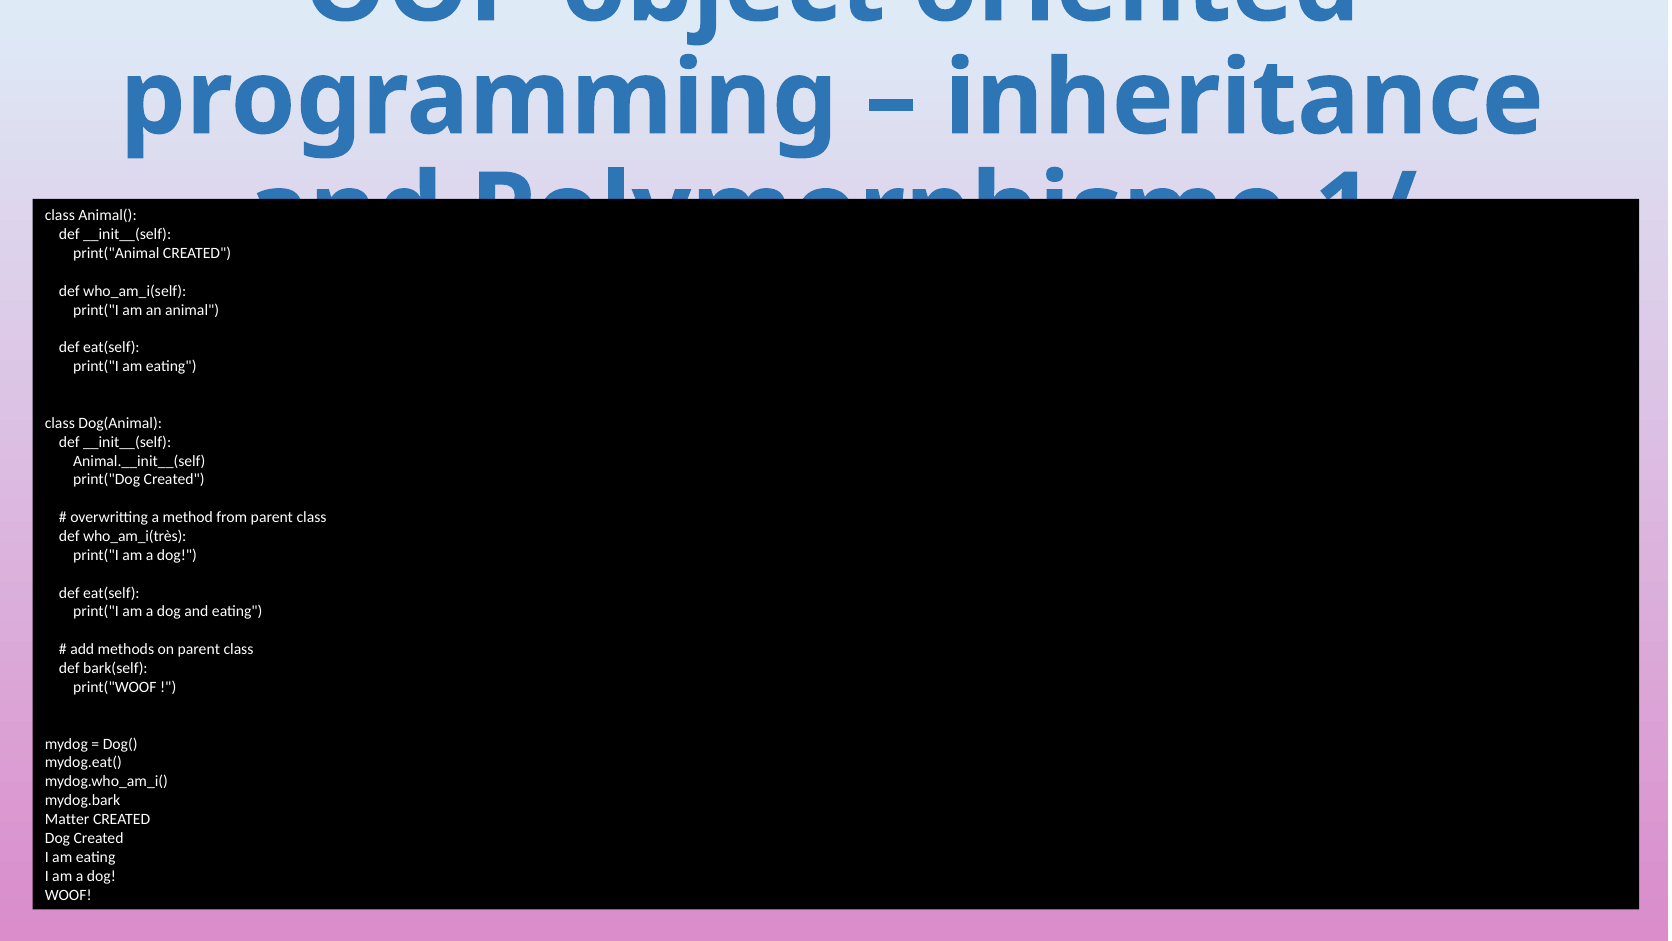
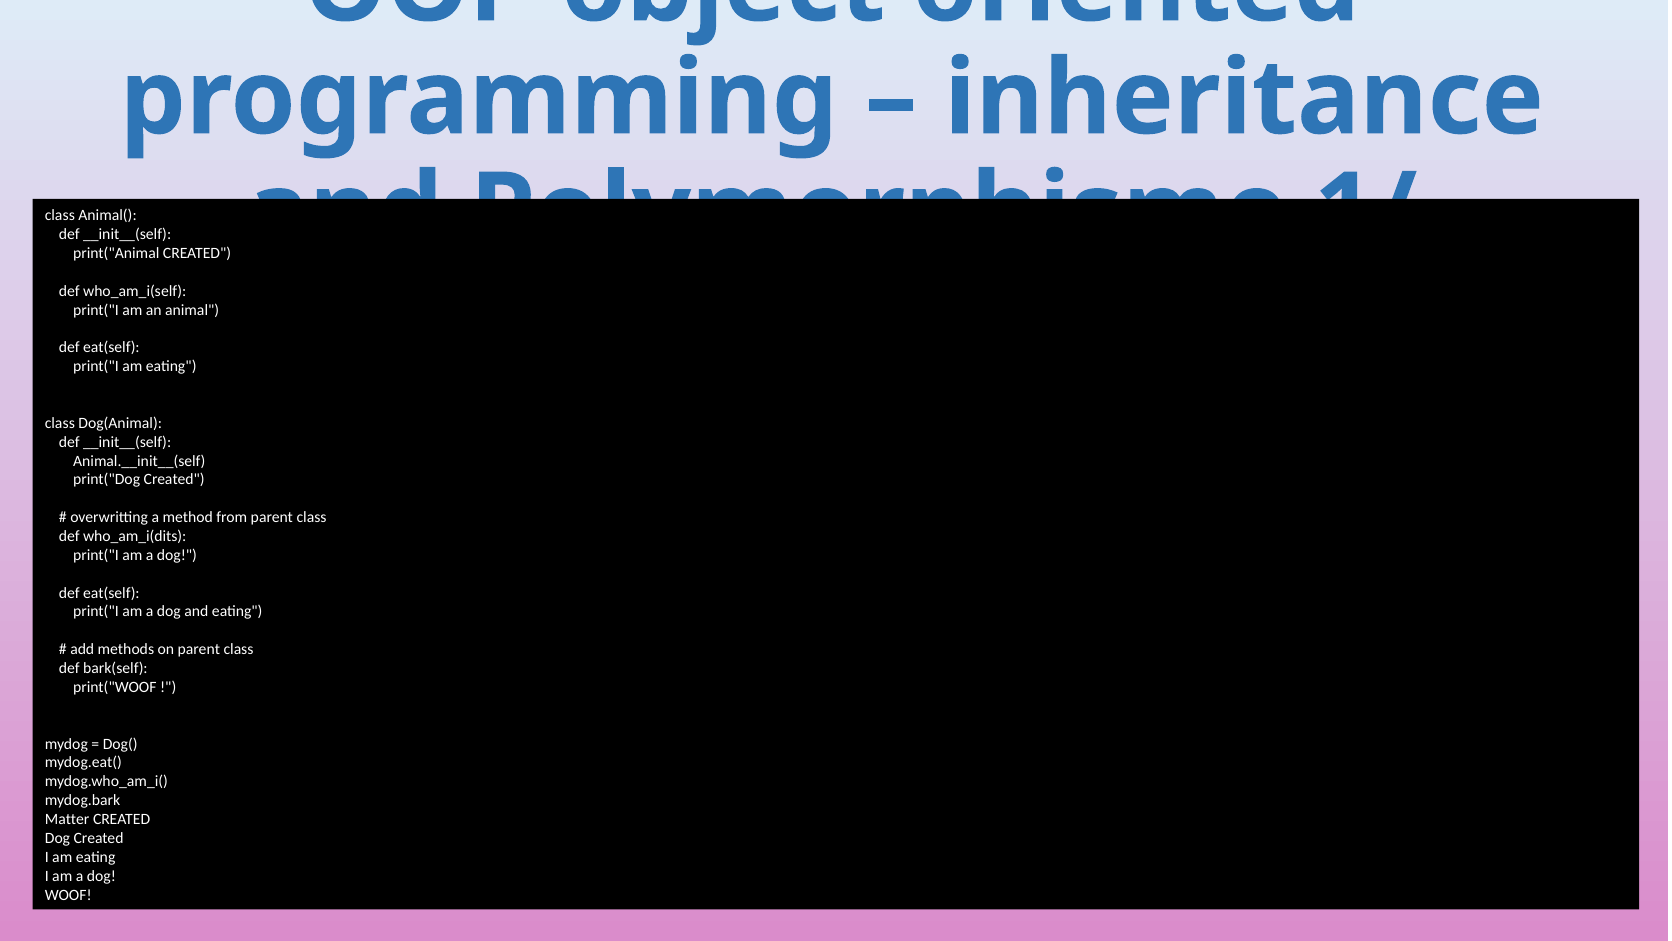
who_am_i(très: who_am_i(très -> who_am_i(dits
